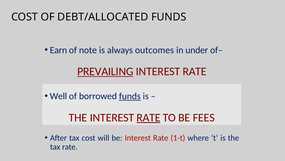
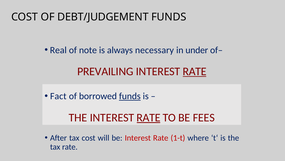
DEBT/ALLOCATED: DEBT/ALLOCATED -> DEBT/JUDGEMENT
Earn: Earn -> Real
outcomes: outcomes -> necessary
PREVAILING underline: present -> none
RATE at (195, 71) underline: none -> present
Well: Well -> Fact
